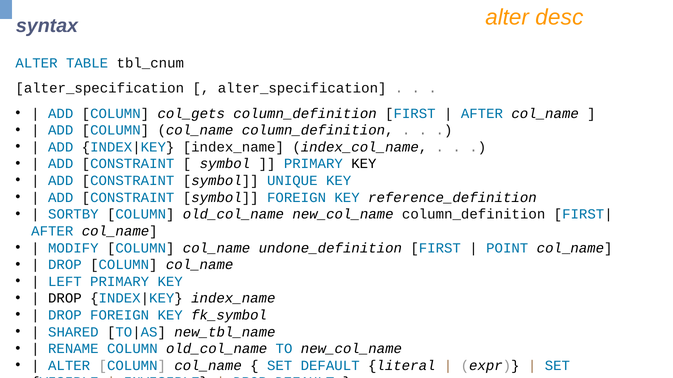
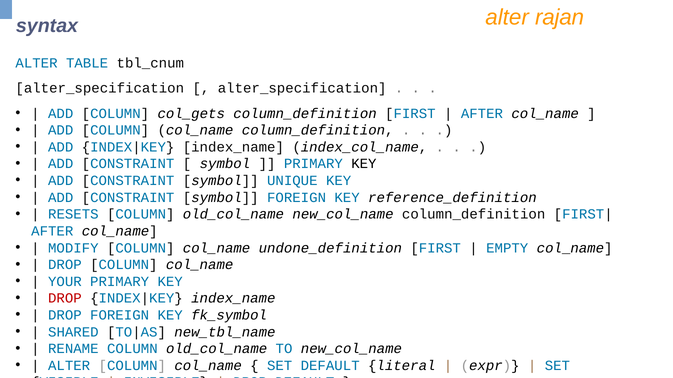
desc: desc -> rajan
SORTBY: SORTBY -> RESETS
POINT: POINT -> EMPTY
LEFT: LEFT -> YOUR
DROP at (65, 299) colour: black -> red
